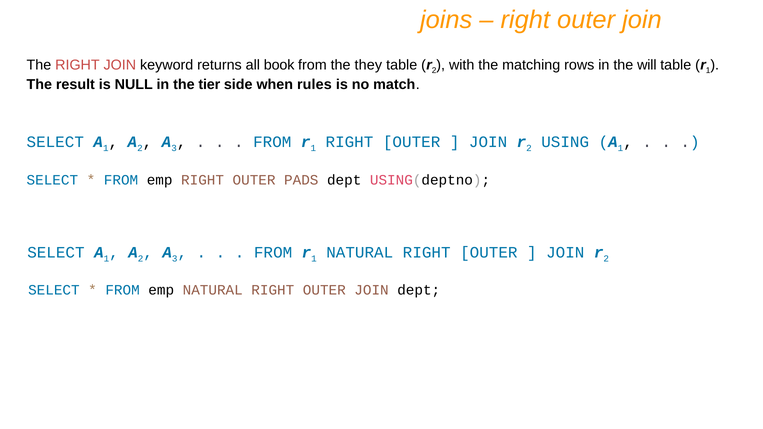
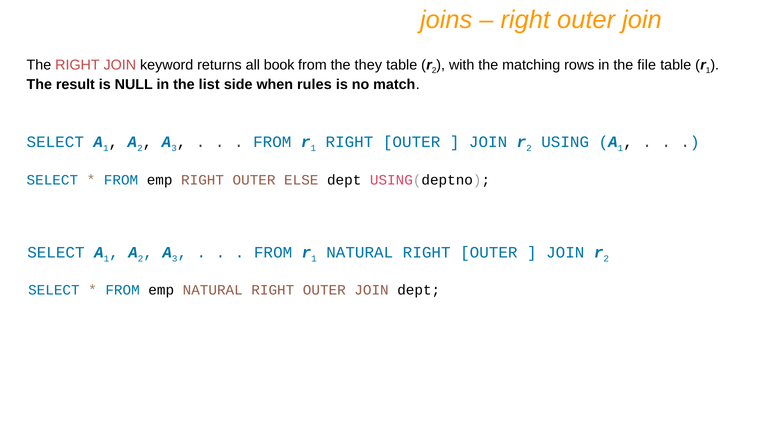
will: will -> file
tier: tier -> list
PADS: PADS -> ELSE
